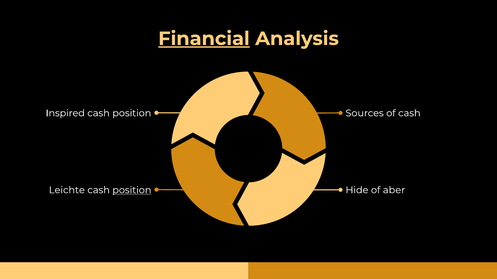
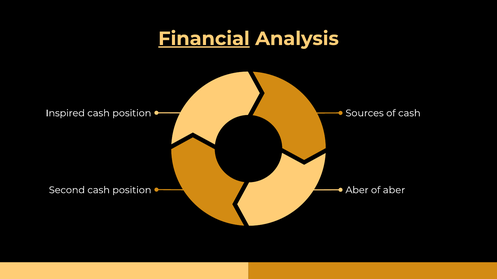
Leichte: Leichte -> Second
position at (132, 190) underline: present -> none
Hide at (357, 190): Hide -> Aber
